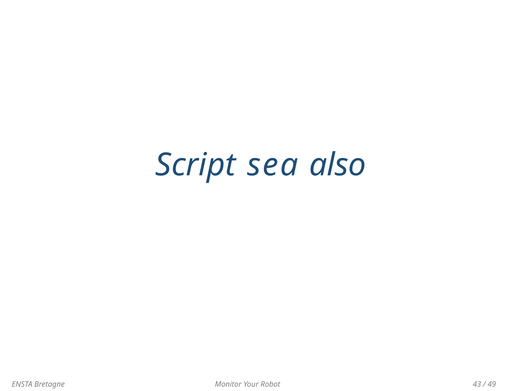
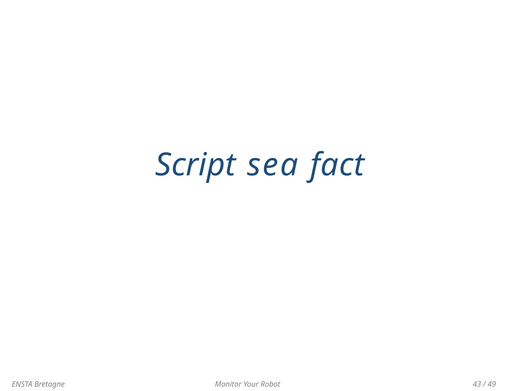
also: also -> fact
